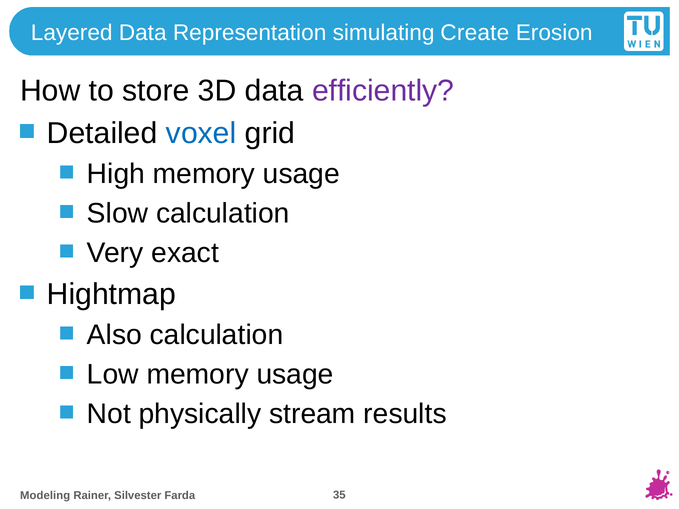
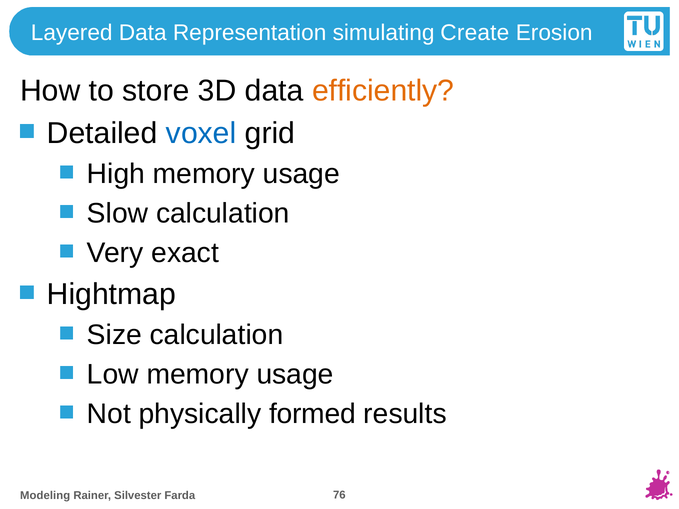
efficiently colour: purple -> orange
Also: Also -> Size
stream: stream -> formed
35: 35 -> 76
